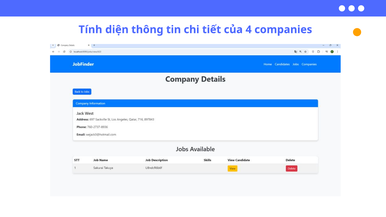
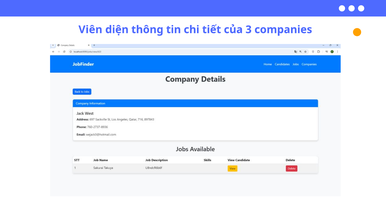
Tính: Tính -> Viên
4: 4 -> 3
